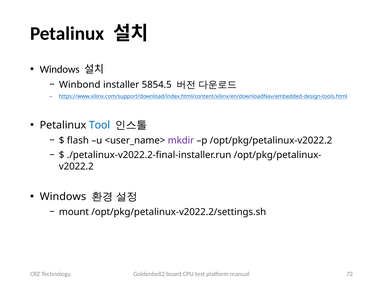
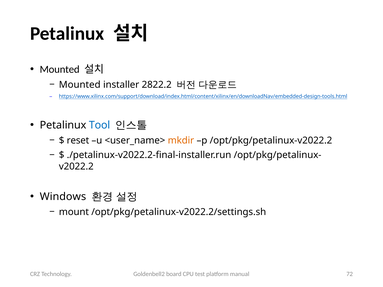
Windows at (60, 69): Windows -> Mounted
Winbond at (80, 85): Winbond -> Mounted
5854.5: 5854.5 -> 2822.2
flash: flash -> reset
mkdir colour: purple -> orange
